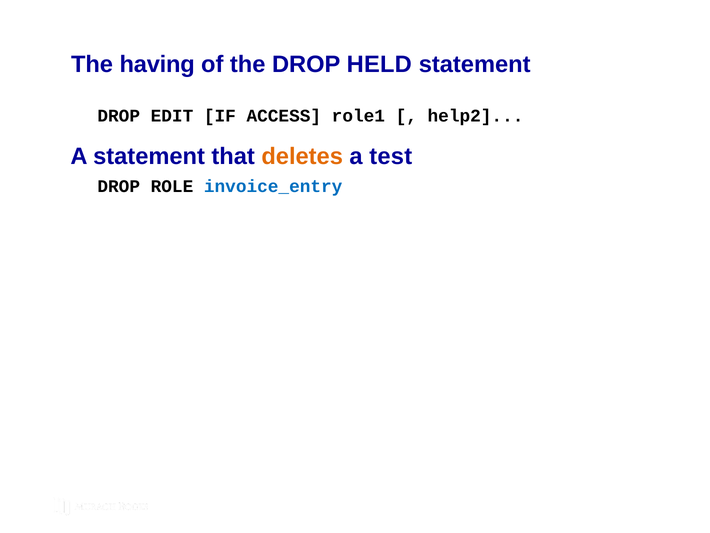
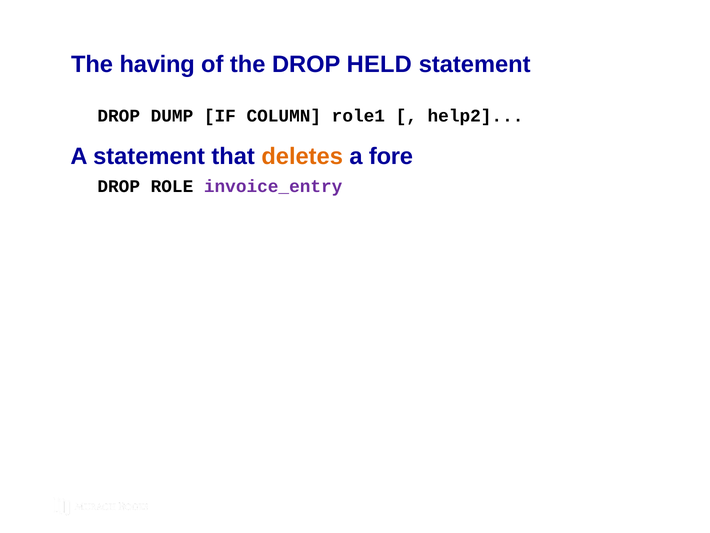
EDIT: EDIT -> DUMP
ACCESS: ACCESS -> COLUMN
test: test -> fore
invoice_entry colour: blue -> purple
